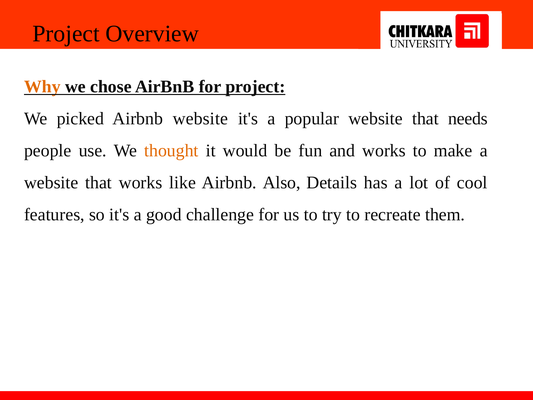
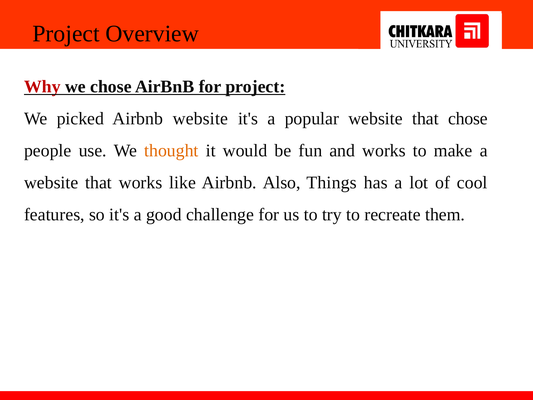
Why colour: orange -> red
that needs: needs -> chose
Details: Details -> Things
